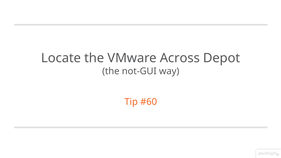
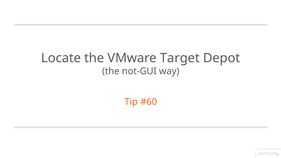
Across: Across -> Target
